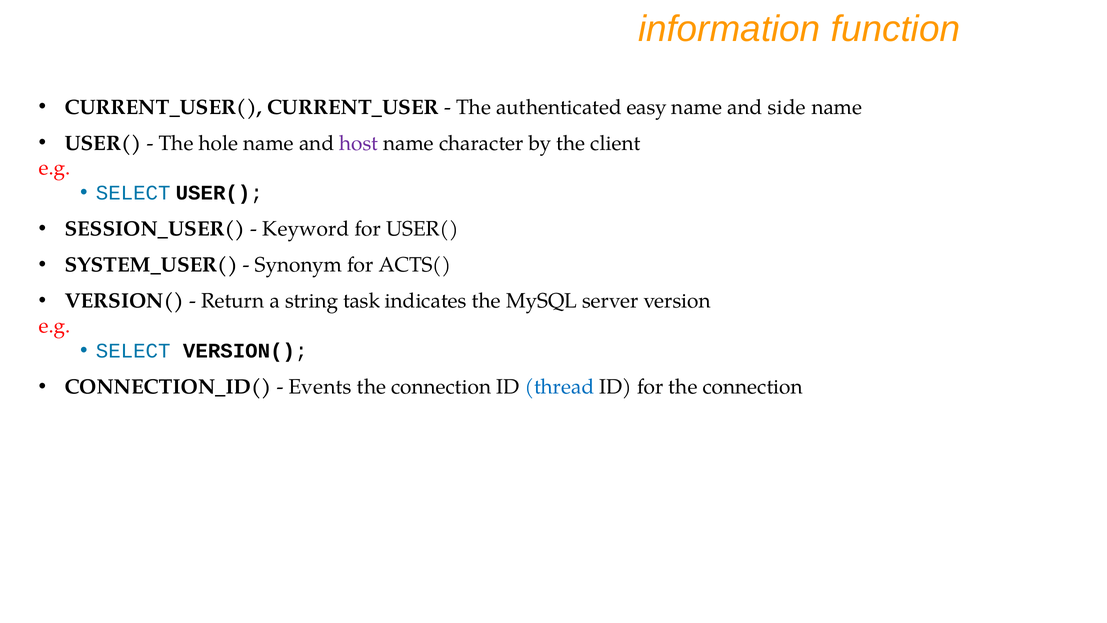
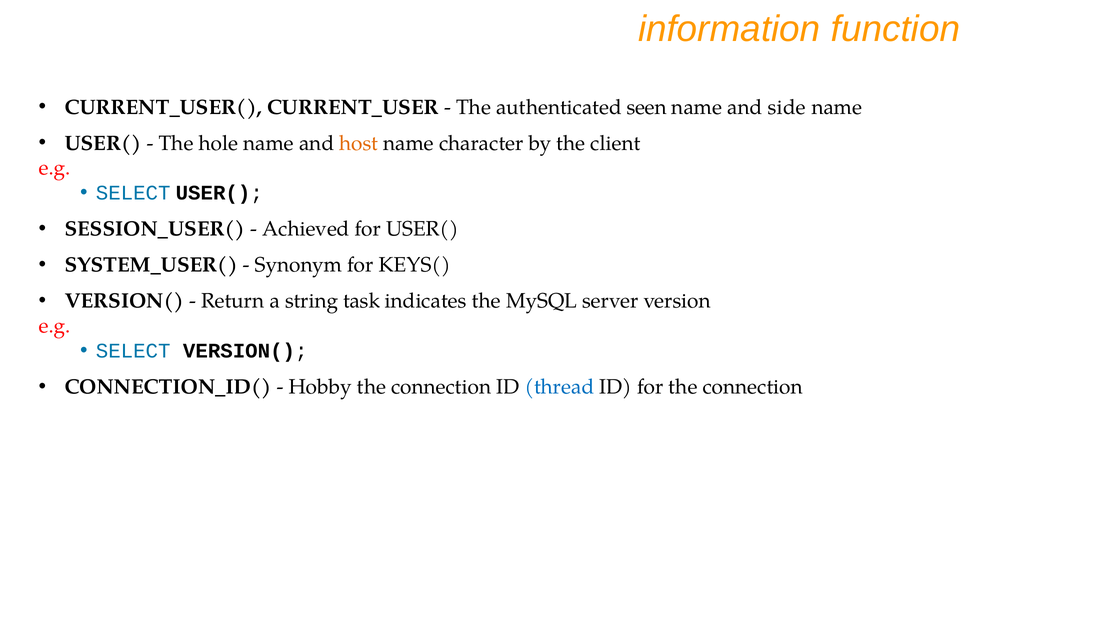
easy: easy -> seen
host colour: purple -> orange
Keyword: Keyword -> Achieved
ACTS(: ACTS( -> KEYS(
Events: Events -> Hobby
